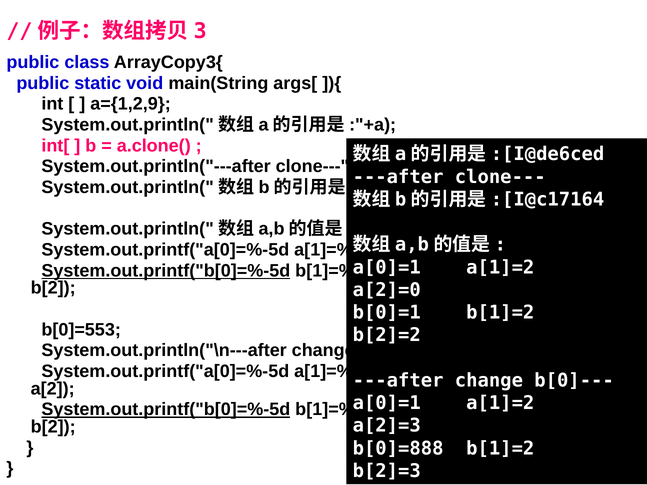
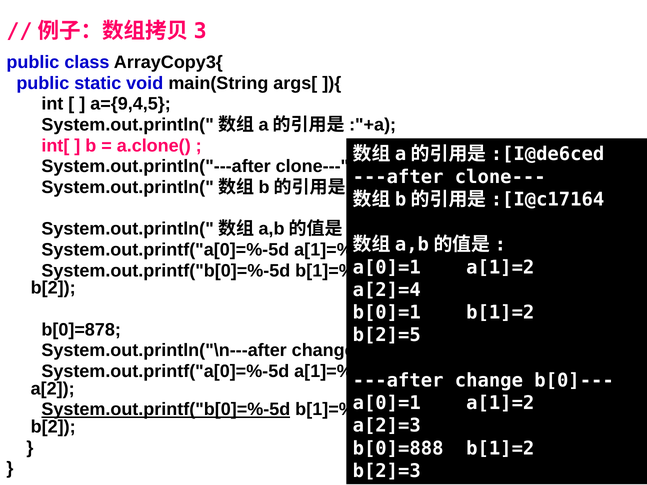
a={1,2,9: a={1,2,9 -> a={9,4,5
System.out.printf("b[0]=%-5d at (166, 271) underline: present -> none
a[2]=0: a[2]=0 -> a[2]=4
b[0]=553: b[0]=553 -> b[0]=878
b[2]=2: b[2]=2 -> b[2]=5
